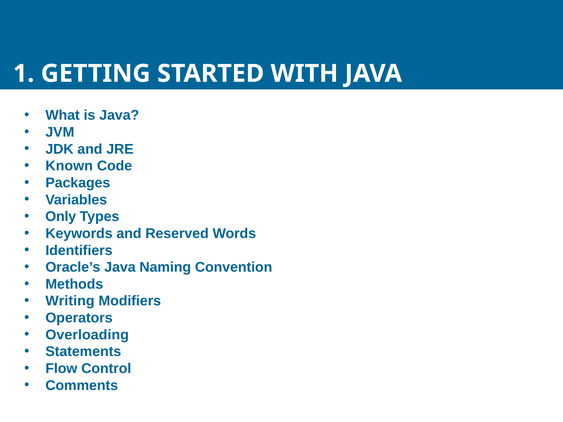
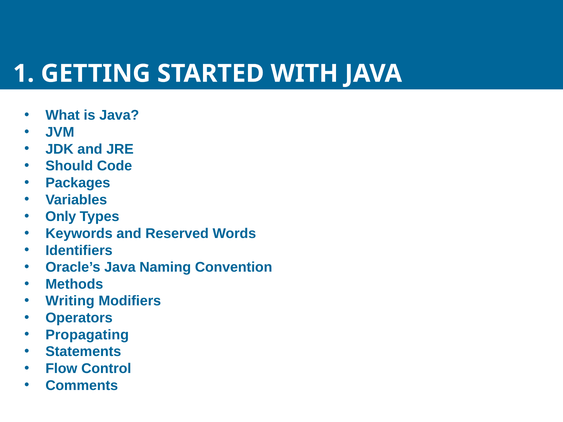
Known: Known -> Should
Overloading: Overloading -> Propagating
